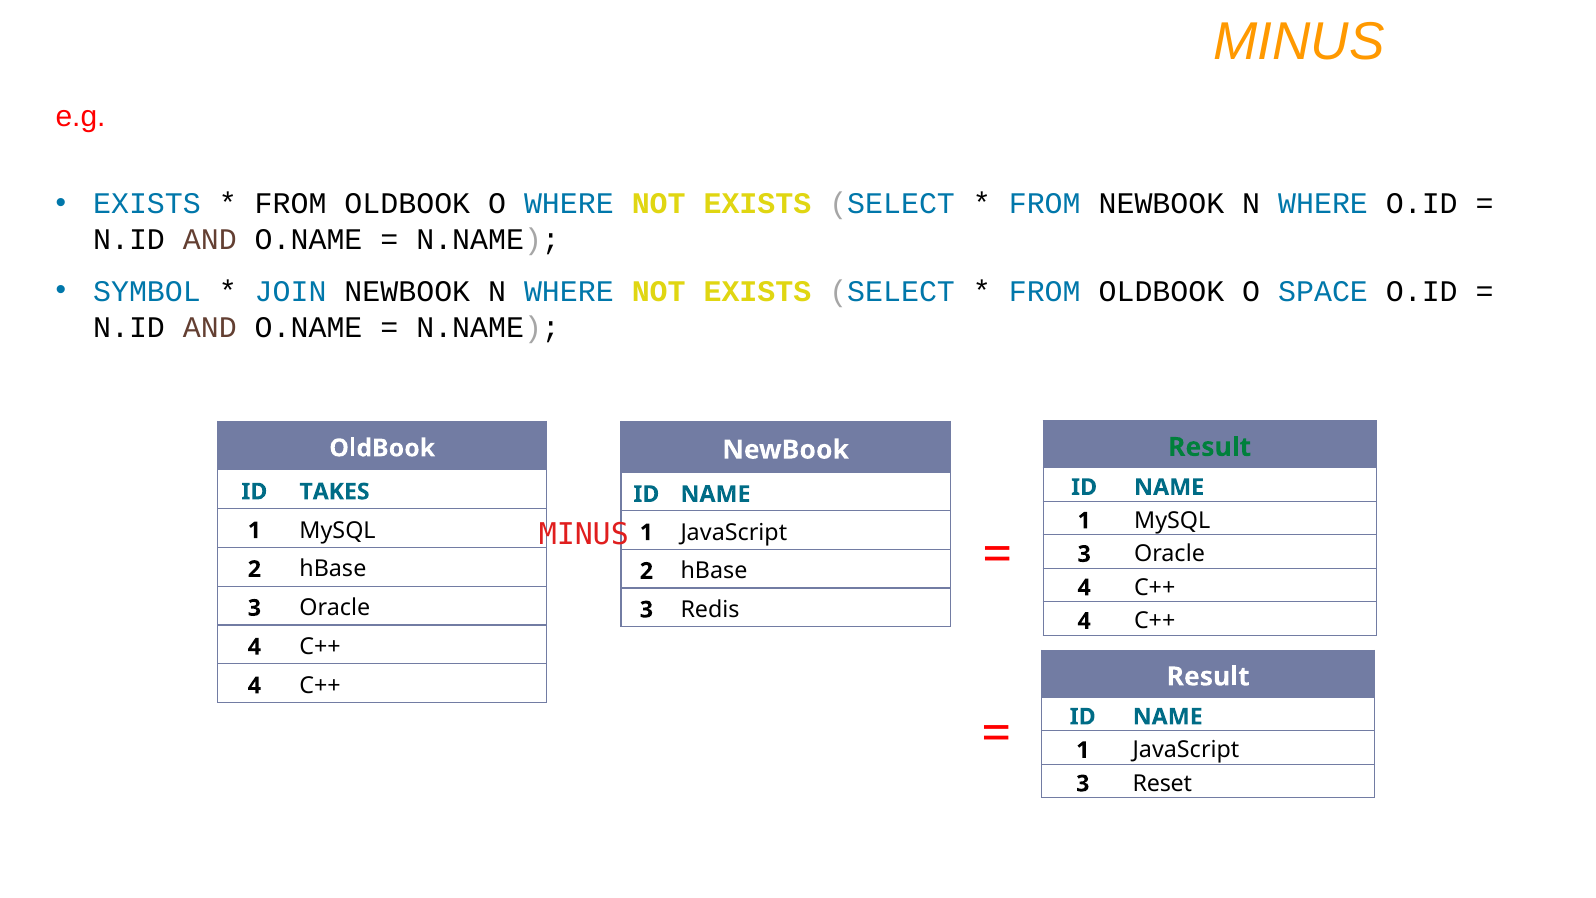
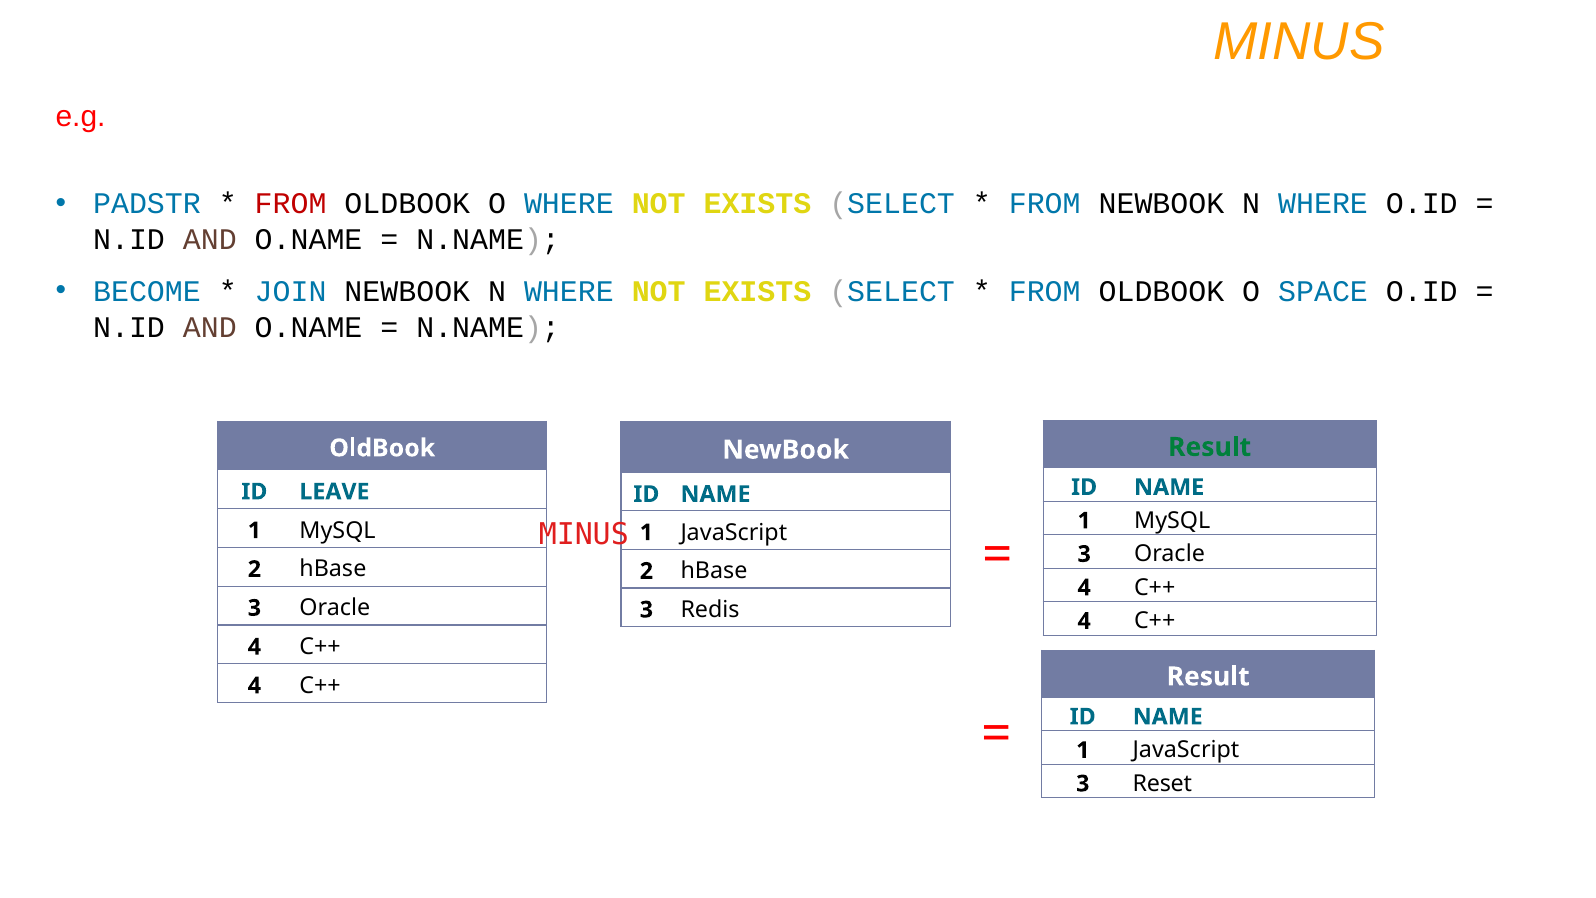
EXISTS at (147, 204): EXISTS -> PADSTR
FROM at (291, 204) colour: black -> red
SYMBOL: SYMBOL -> BECOME
TAKES: TAKES -> LEAVE
